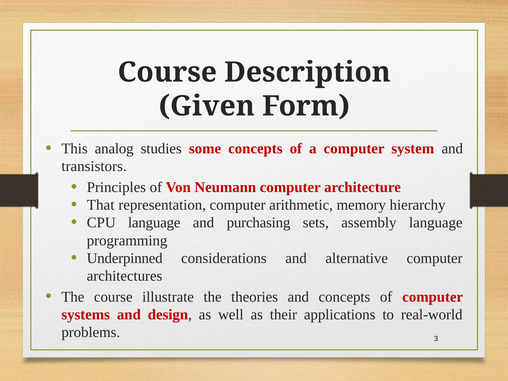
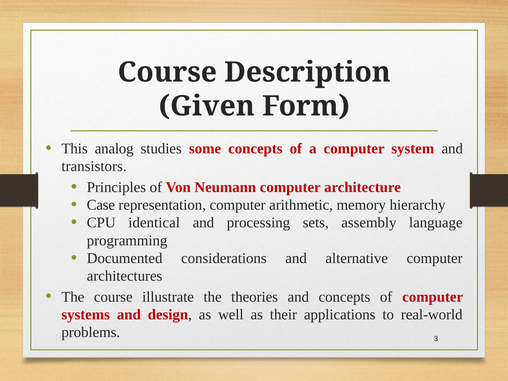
That: That -> Case
CPU language: language -> identical
purchasing: purchasing -> processing
Underpinned: Underpinned -> Documented
